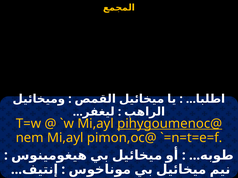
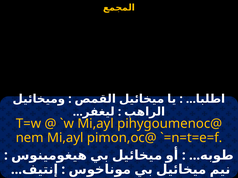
pihygoumenoc@ underline: present -> none
